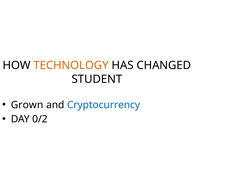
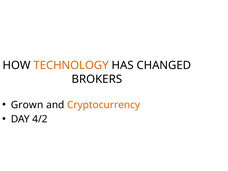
STUDENT: STUDENT -> BROKERS
Cryptocurrency colour: blue -> orange
0/2: 0/2 -> 4/2
